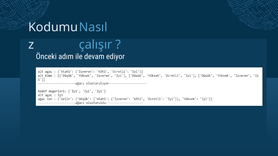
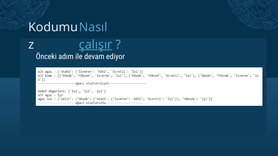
çalışır underline: none -> present
